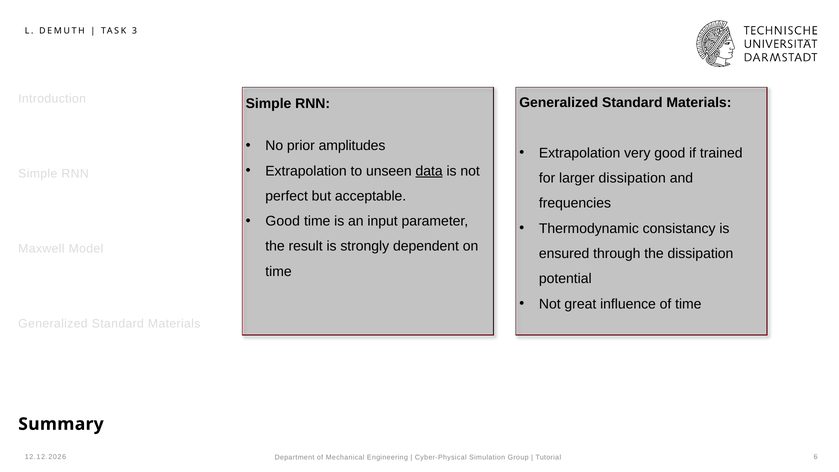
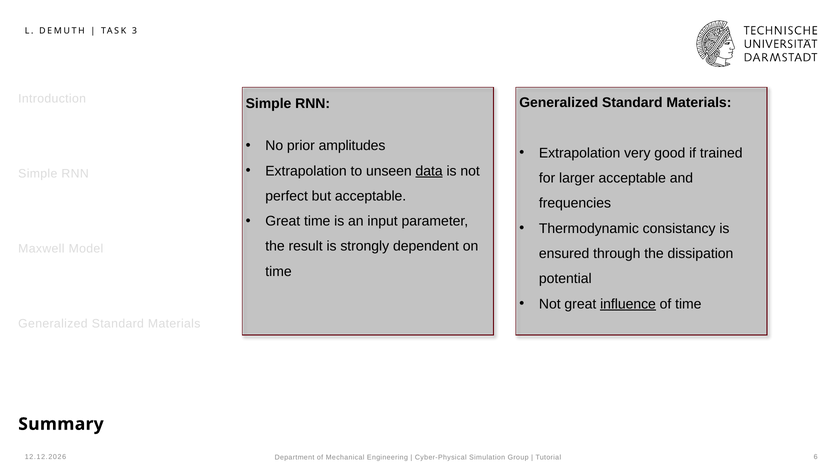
larger dissipation: dissipation -> acceptable
Good at (283, 221): Good -> Great
influence underline: none -> present
